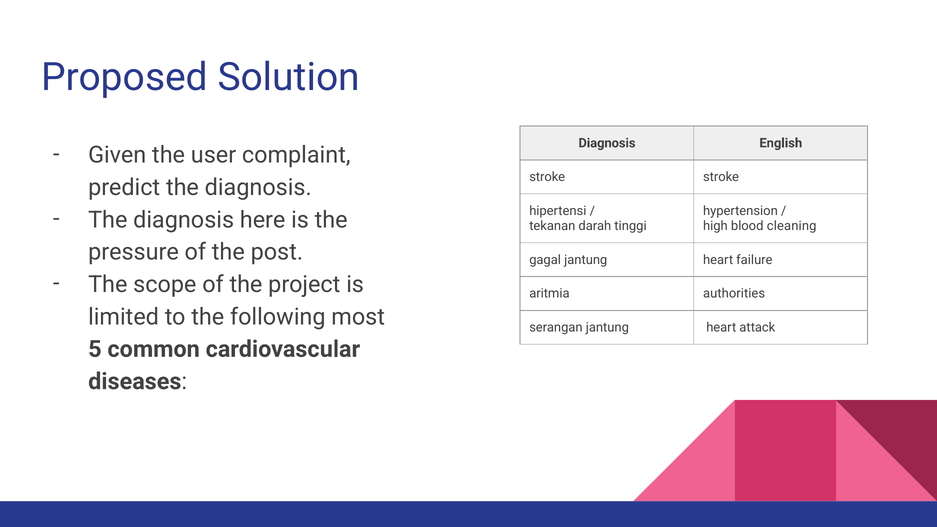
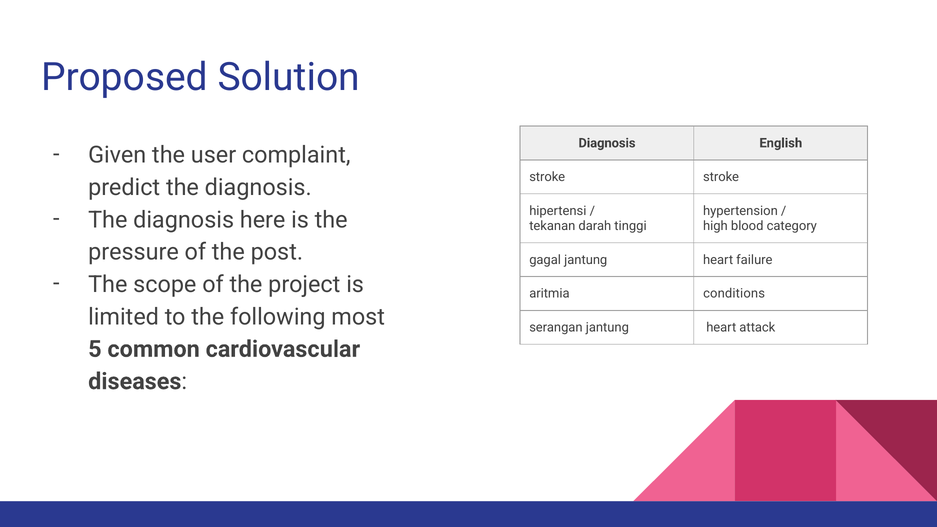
cleaning: cleaning -> category
authorities: authorities -> conditions
